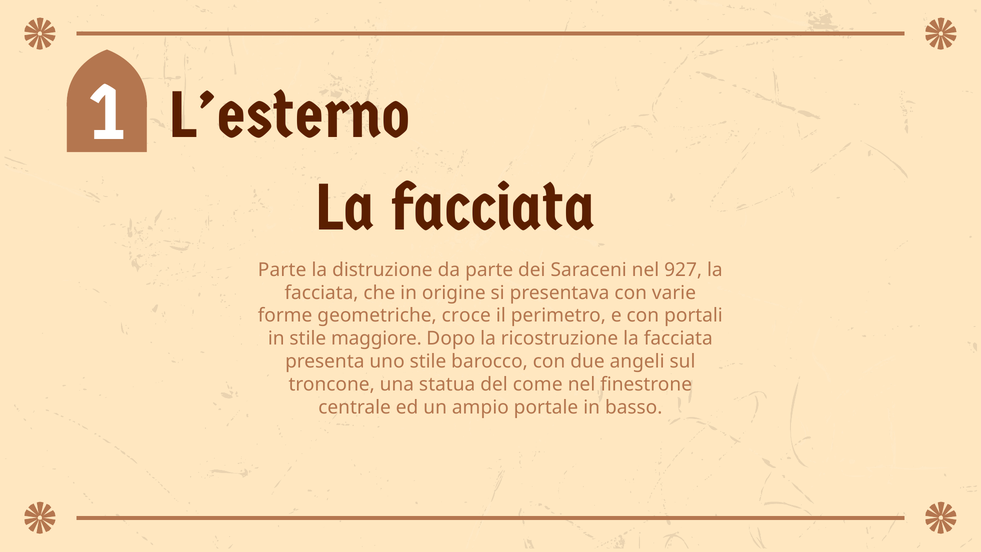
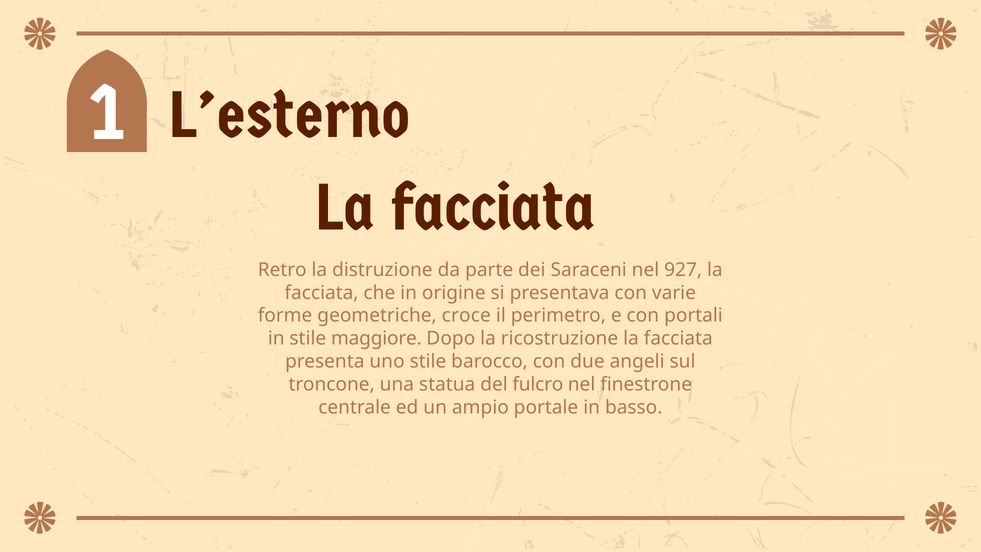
Parte at (282, 270): Parte -> Retro
come: come -> fulcro
